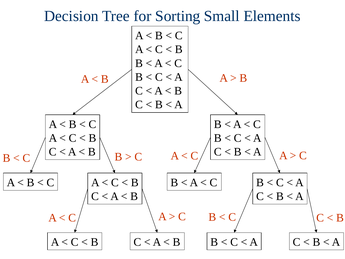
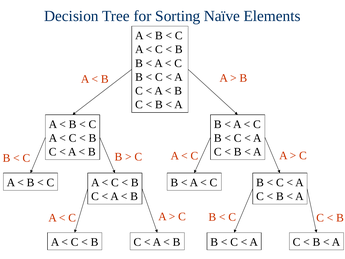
Small: Small -> Naïve
